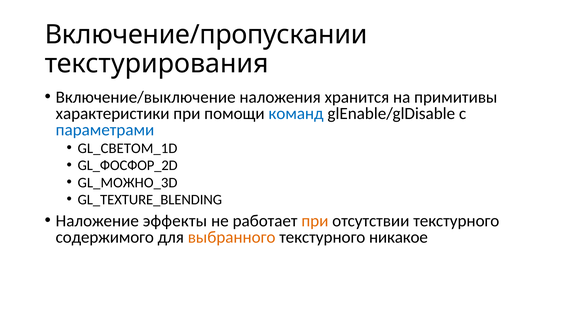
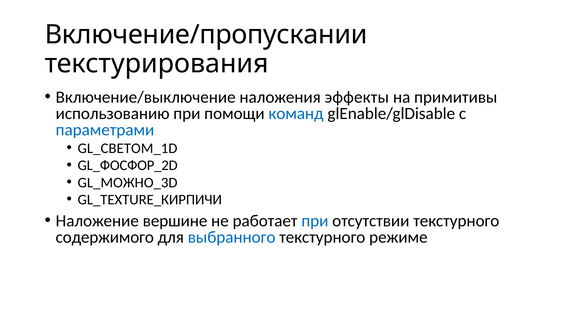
хранится: хранится -> эффекты
характеристики: характеристики -> использованию
GL_TEXTURE_BLENDING: GL_TEXTURE_BLENDING -> GL_TEXTURE_КИРПИЧИ
эффекты: эффекты -> вершине
при at (315, 221) colour: orange -> blue
выбранного colour: orange -> blue
никакое: никакое -> режиме
